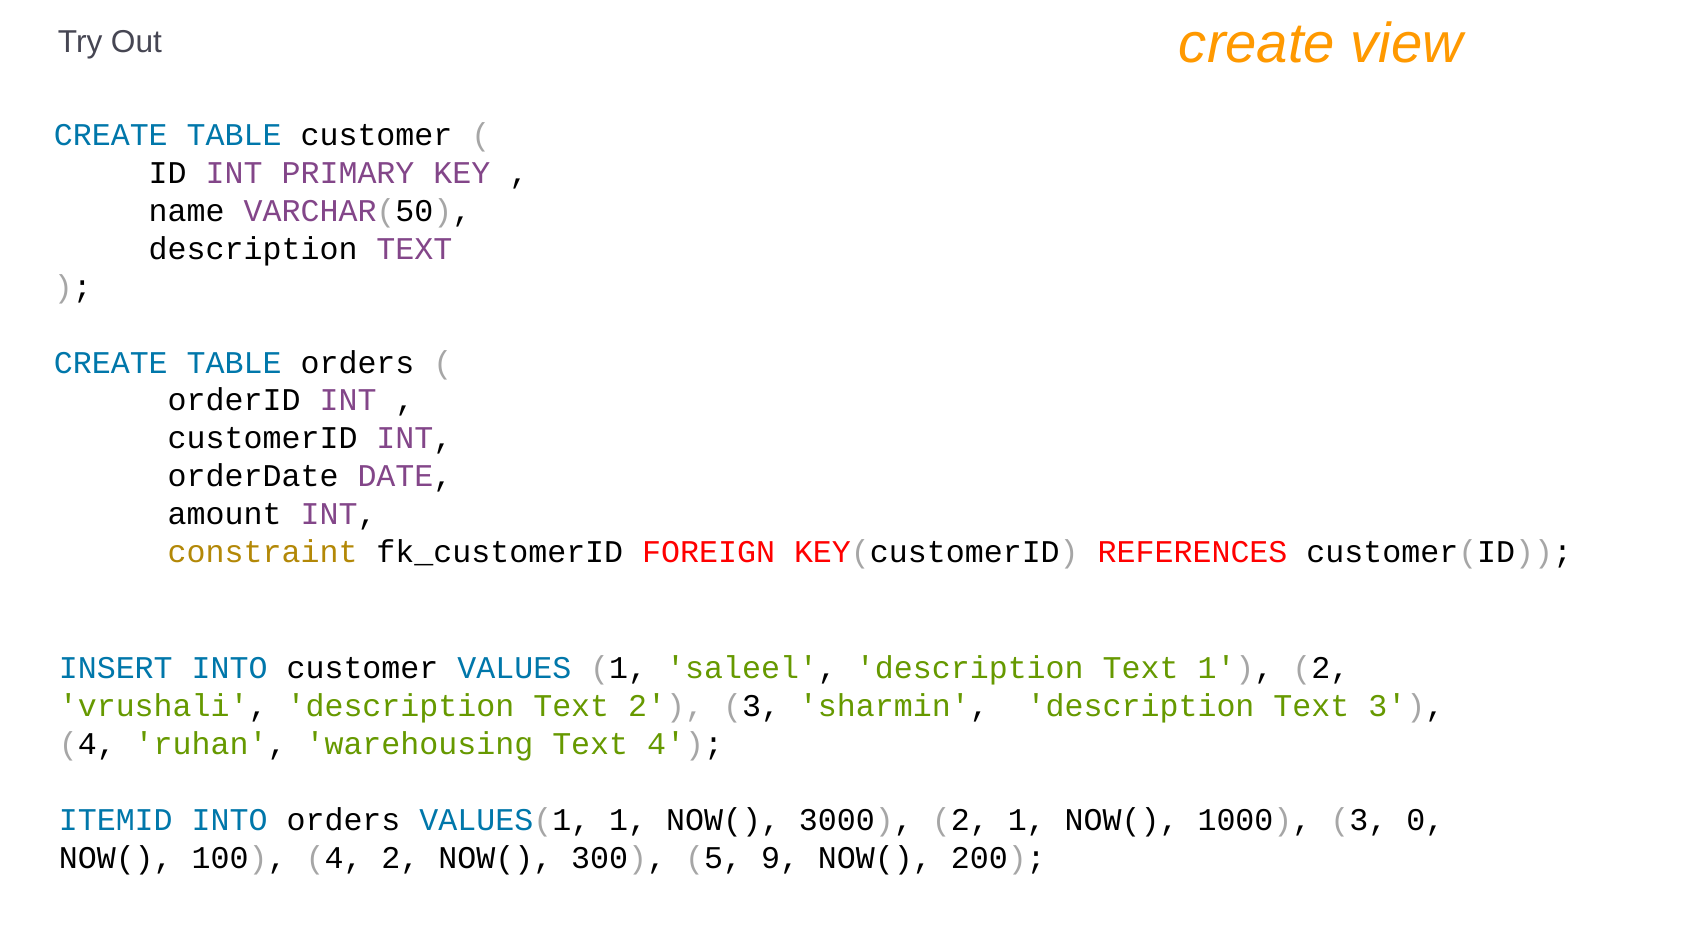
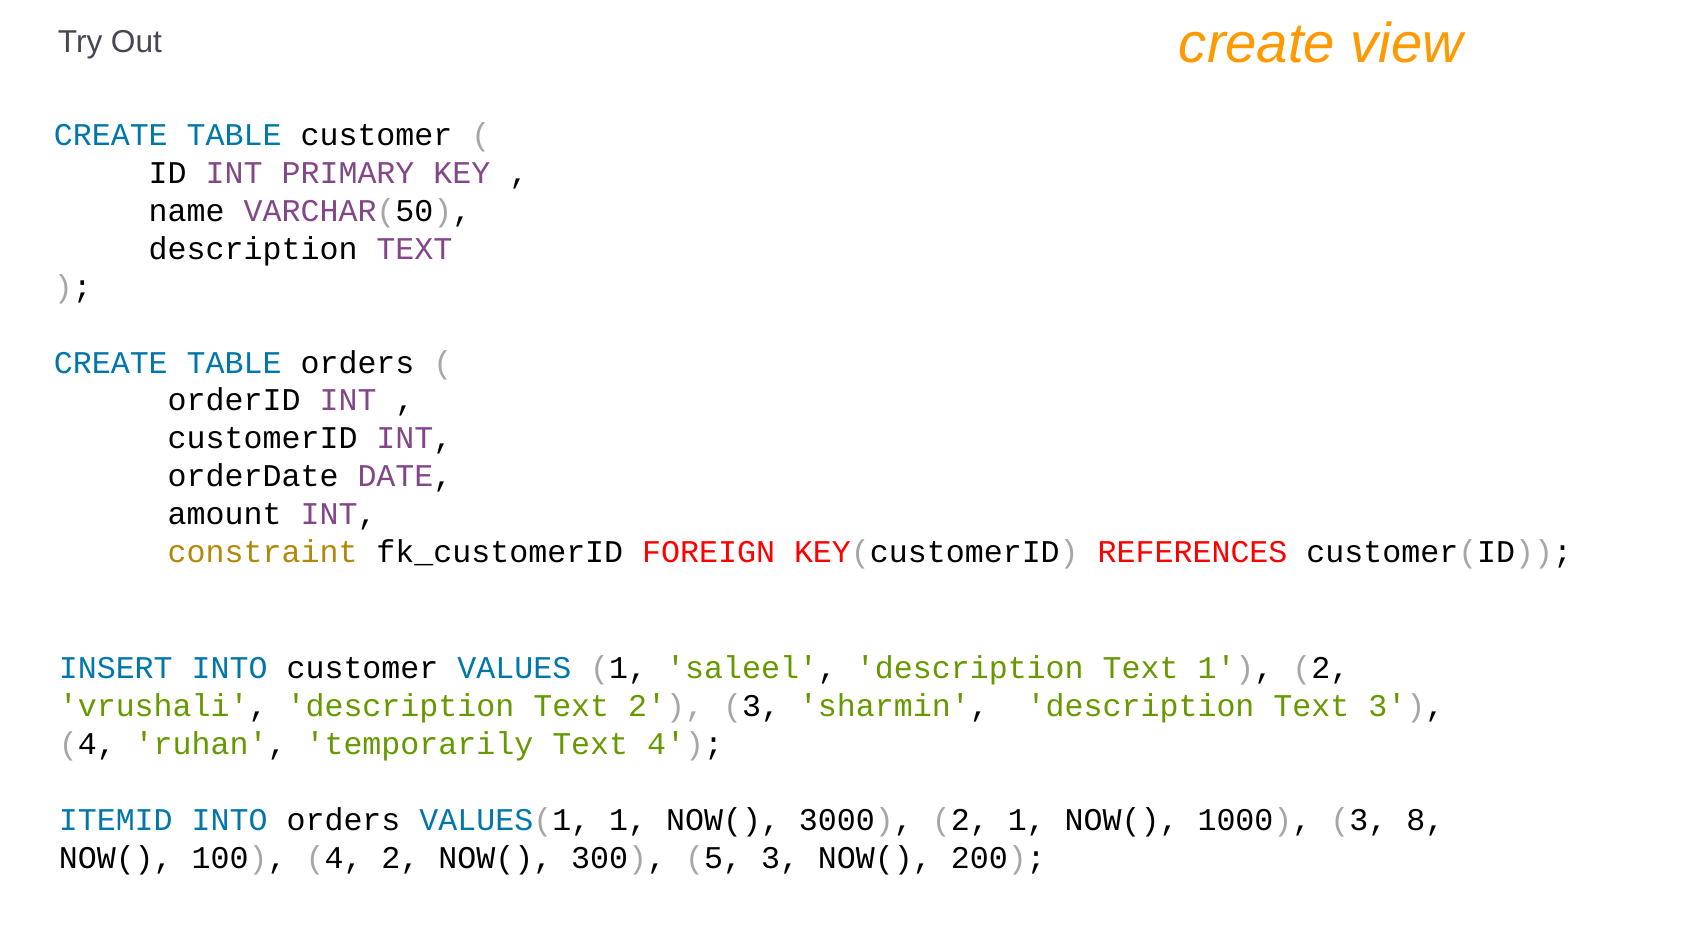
warehousing: warehousing -> temporarily
0: 0 -> 8
5 9: 9 -> 3
